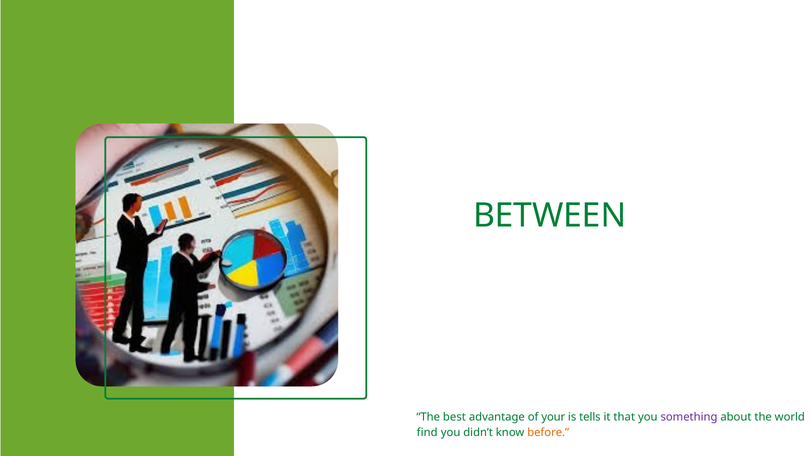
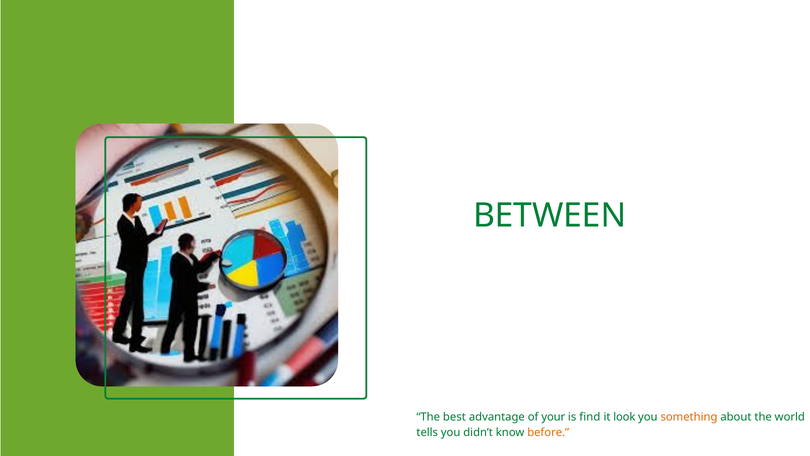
tells: tells -> find
that: that -> look
something colour: purple -> orange
find: find -> tells
